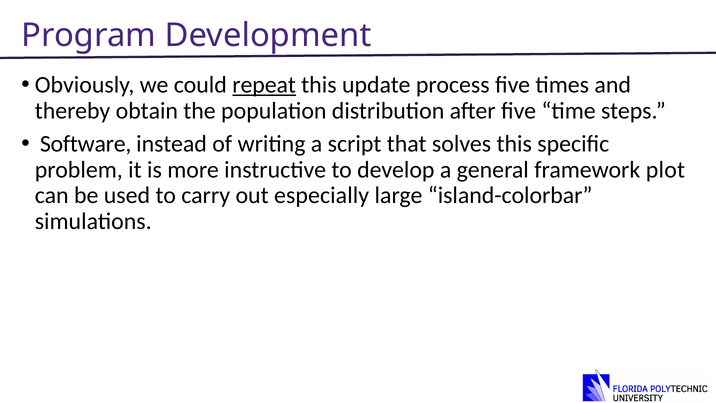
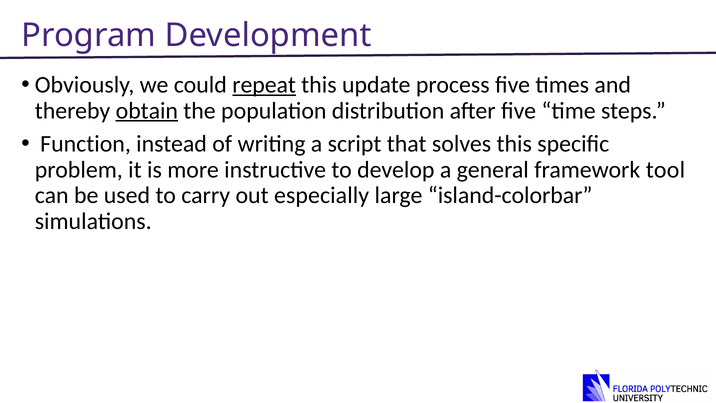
obtain underline: none -> present
Software: Software -> Function
plot: plot -> tool
